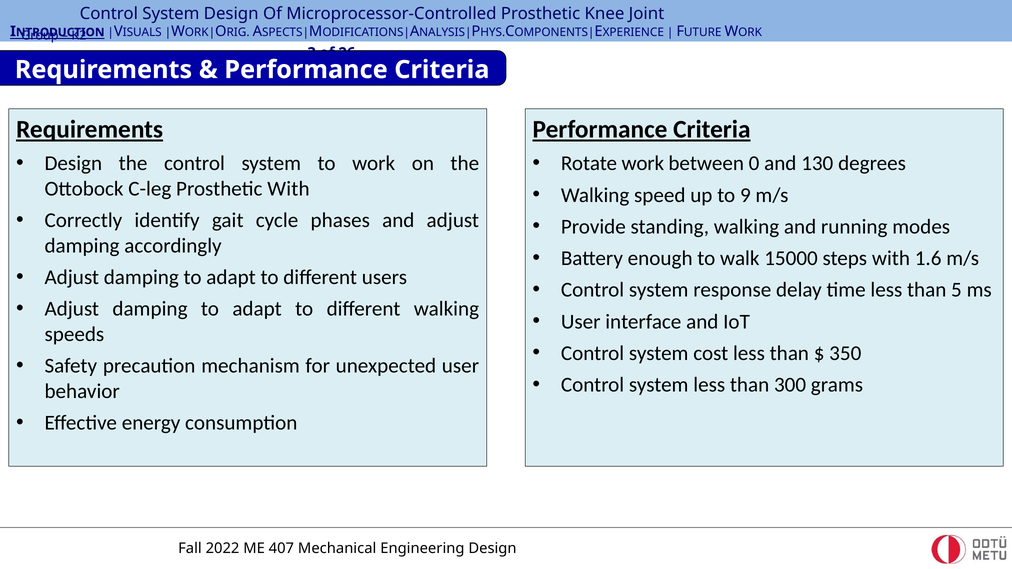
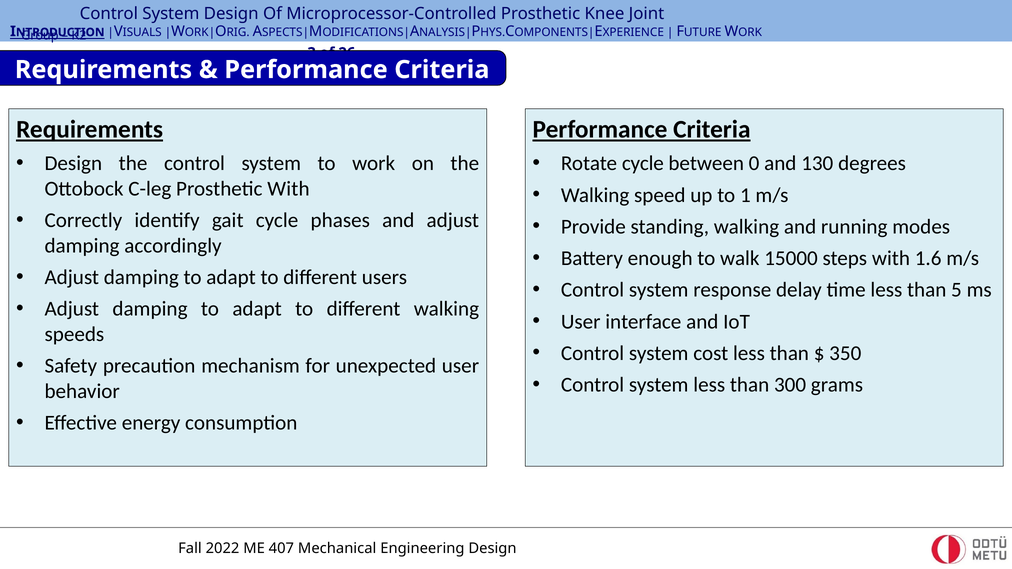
Rotate work: work -> cycle
9: 9 -> 1
